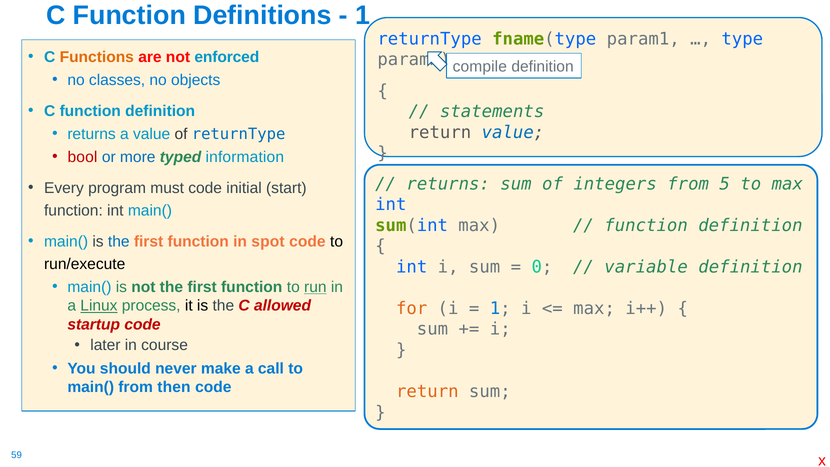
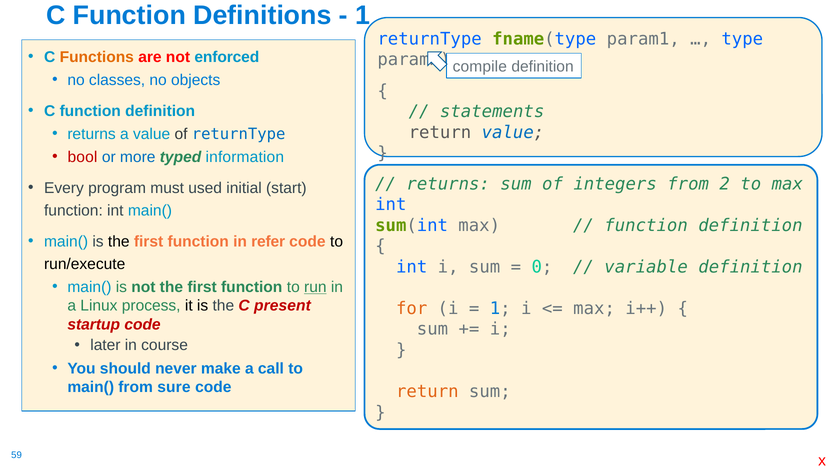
5: 5 -> 2
must code: code -> used
the at (119, 242) colour: blue -> black
spot: spot -> refer
Linux underline: present -> none
allowed: allowed -> present
then: then -> sure
